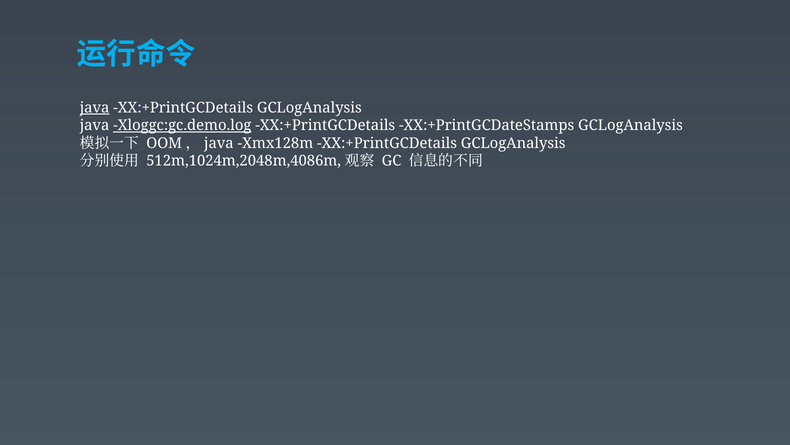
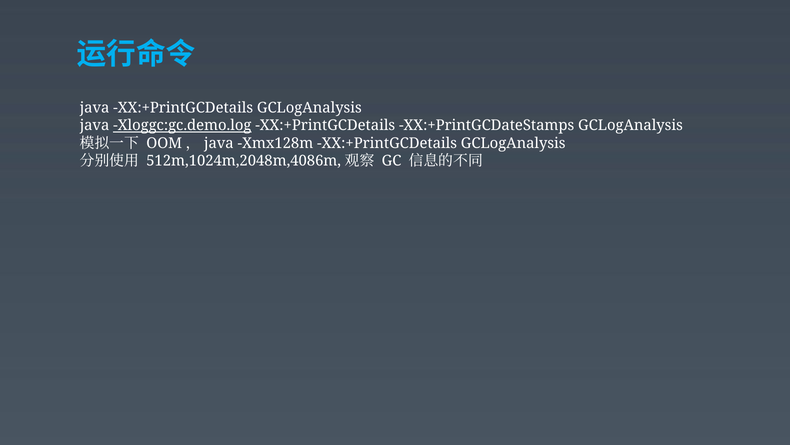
java at (95, 107) underline: present -> none
